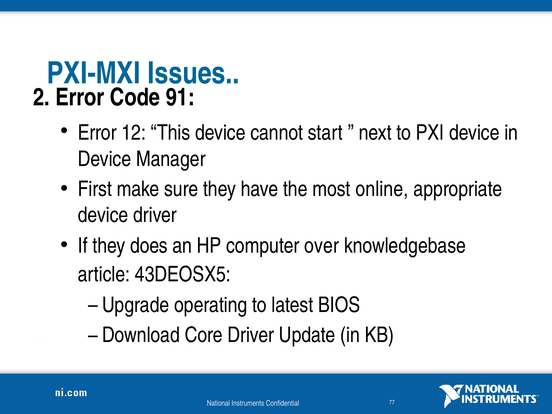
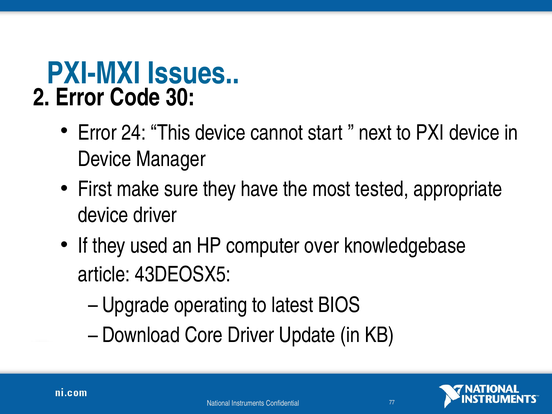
91: 91 -> 30
12: 12 -> 24
online: online -> tested
does: does -> used
